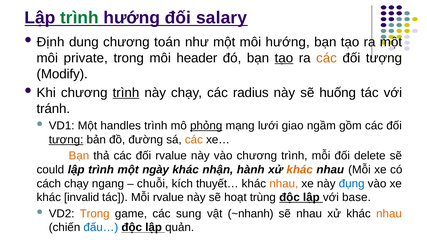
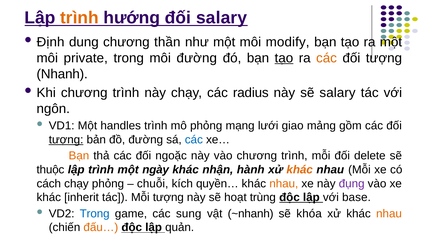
trình at (79, 18) colour: green -> orange
toán: toán -> thần
môi hướng: hướng -> modify
môi header: header -> đường
Modify: Modify -> Nhanh
trình at (126, 93) underline: present -> none
sẽ huống: huống -> salary
tránh: tránh -> ngôn
phỏng at (206, 126) underline: present -> none
ngầm: ngầm -> mảng
các at (194, 140) colour: orange -> blue
đối rvalue: rvalue -> ngoặc
could: could -> thuộc
chạy ngang: ngang -> phỏng
thuyết…: thuyết… -> quyền…
đụng colour: blue -> purple
invalid: invalid -> inherit
Mỗi rvalue: rvalue -> tượng
Trong at (95, 214) colour: orange -> blue
sẽ nhau: nhau -> khóa
đấu… colour: blue -> orange
